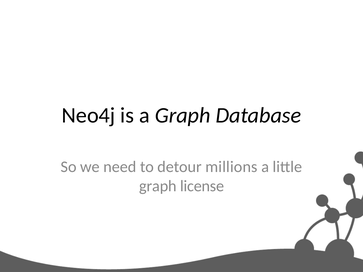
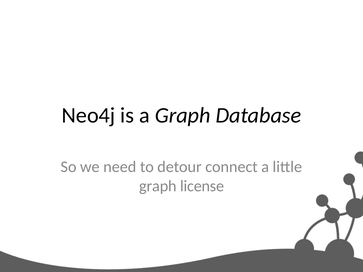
millions: millions -> connect
